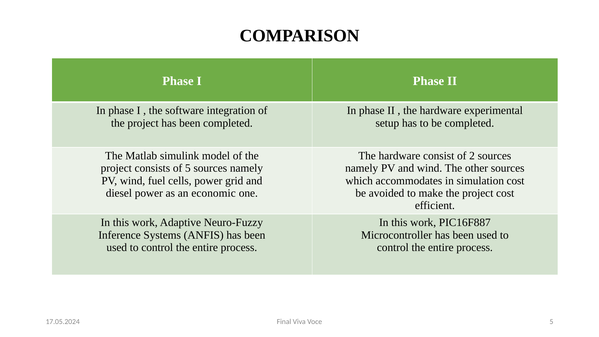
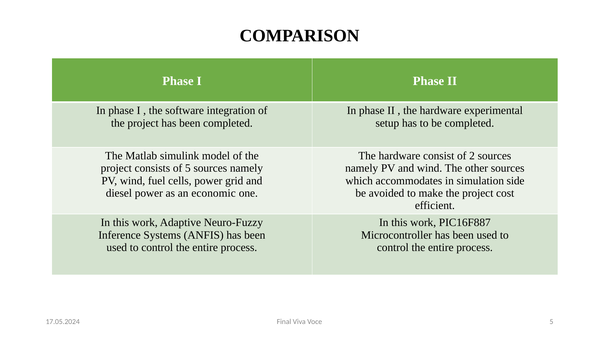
simulation cost: cost -> side
